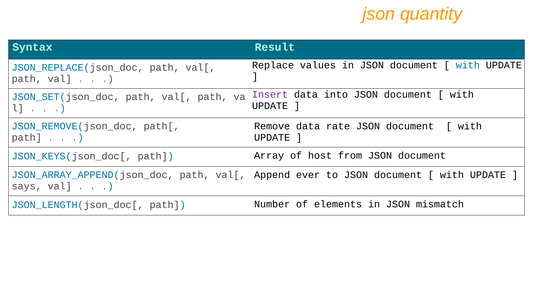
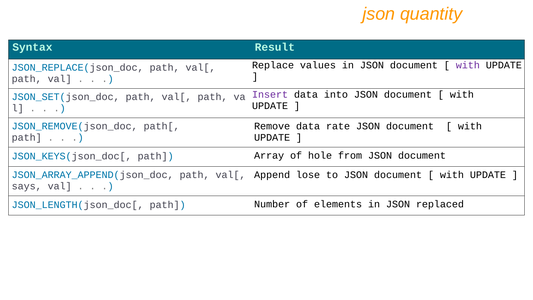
with at (468, 65) colour: blue -> purple
host: host -> hole
ever: ever -> lose
mismatch: mismatch -> replaced
